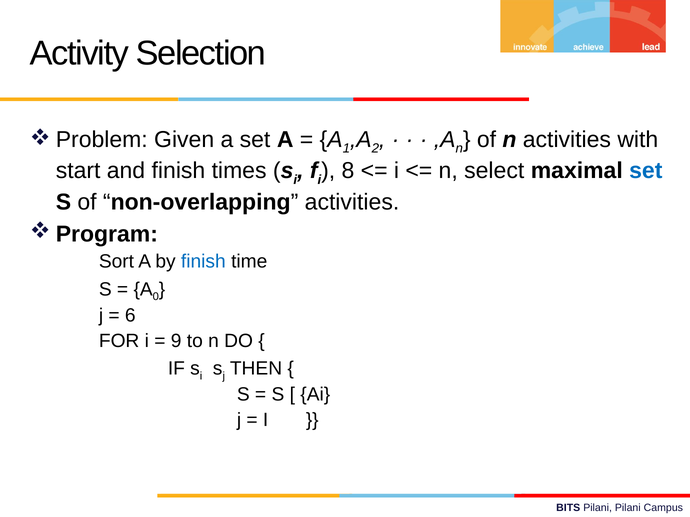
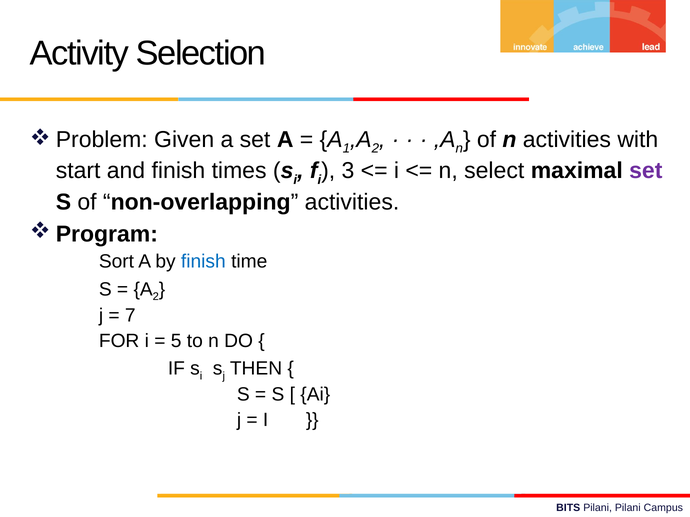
8: 8 -> 3
set at (646, 171) colour: blue -> purple
A 0: 0 -> 2
6: 6 -> 7
9: 9 -> 5
